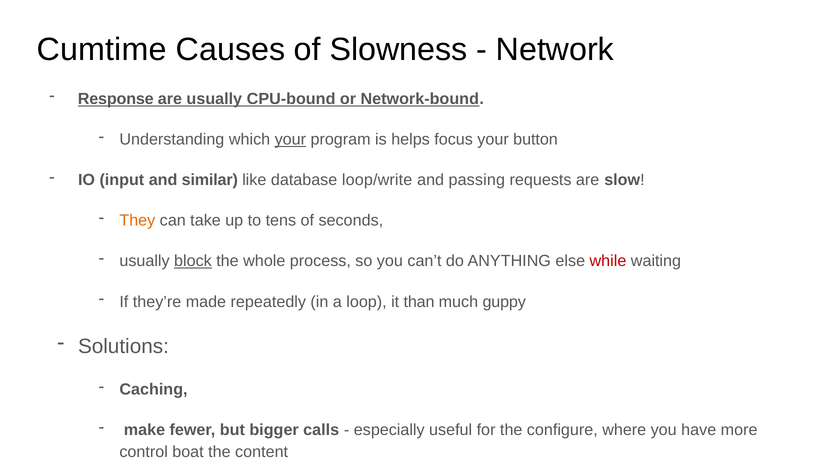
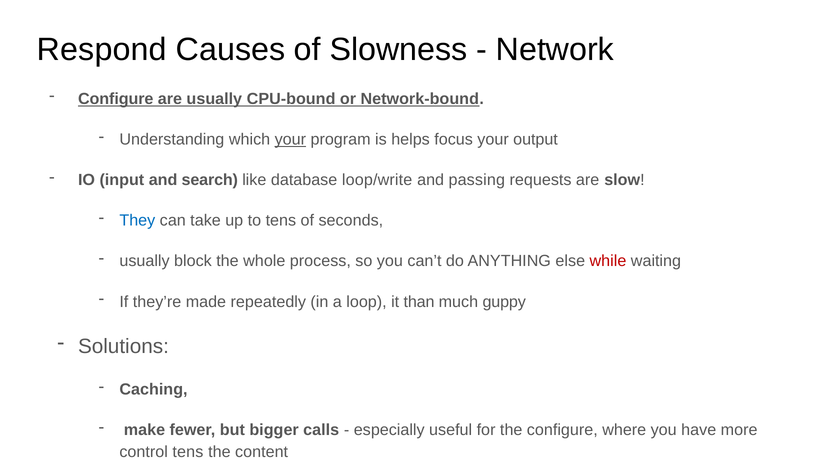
Cumtime: Cumtime -> Respond
Response at (116, 99): Response -> Configure
button: button -> output
similar: similar -> search
They colour: orange -> blue
block underline: present -> none
control boat: boat -> tens
